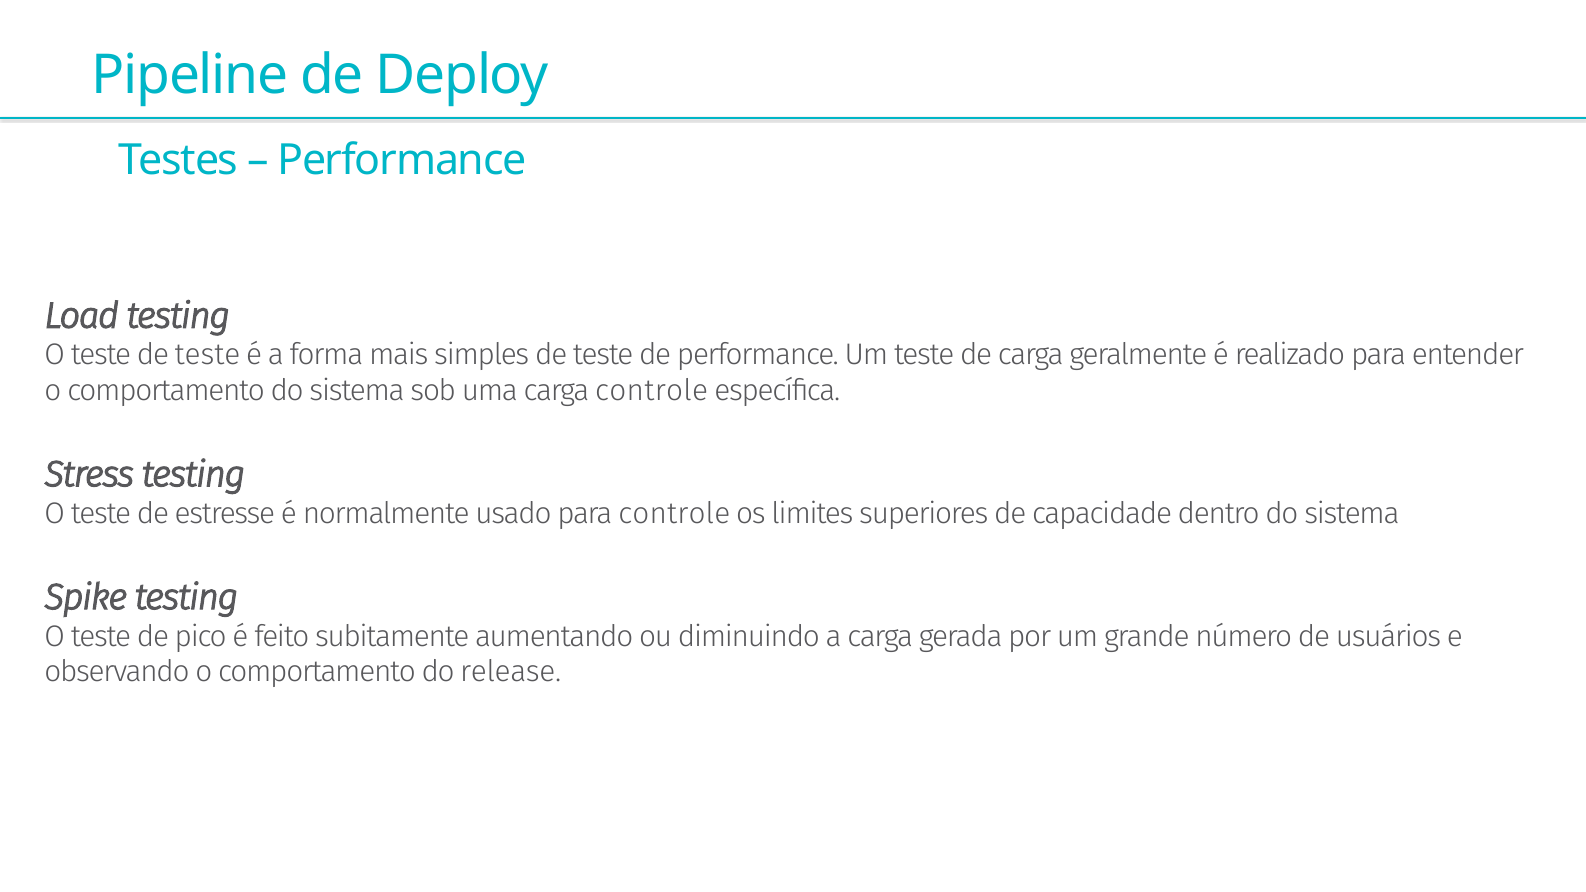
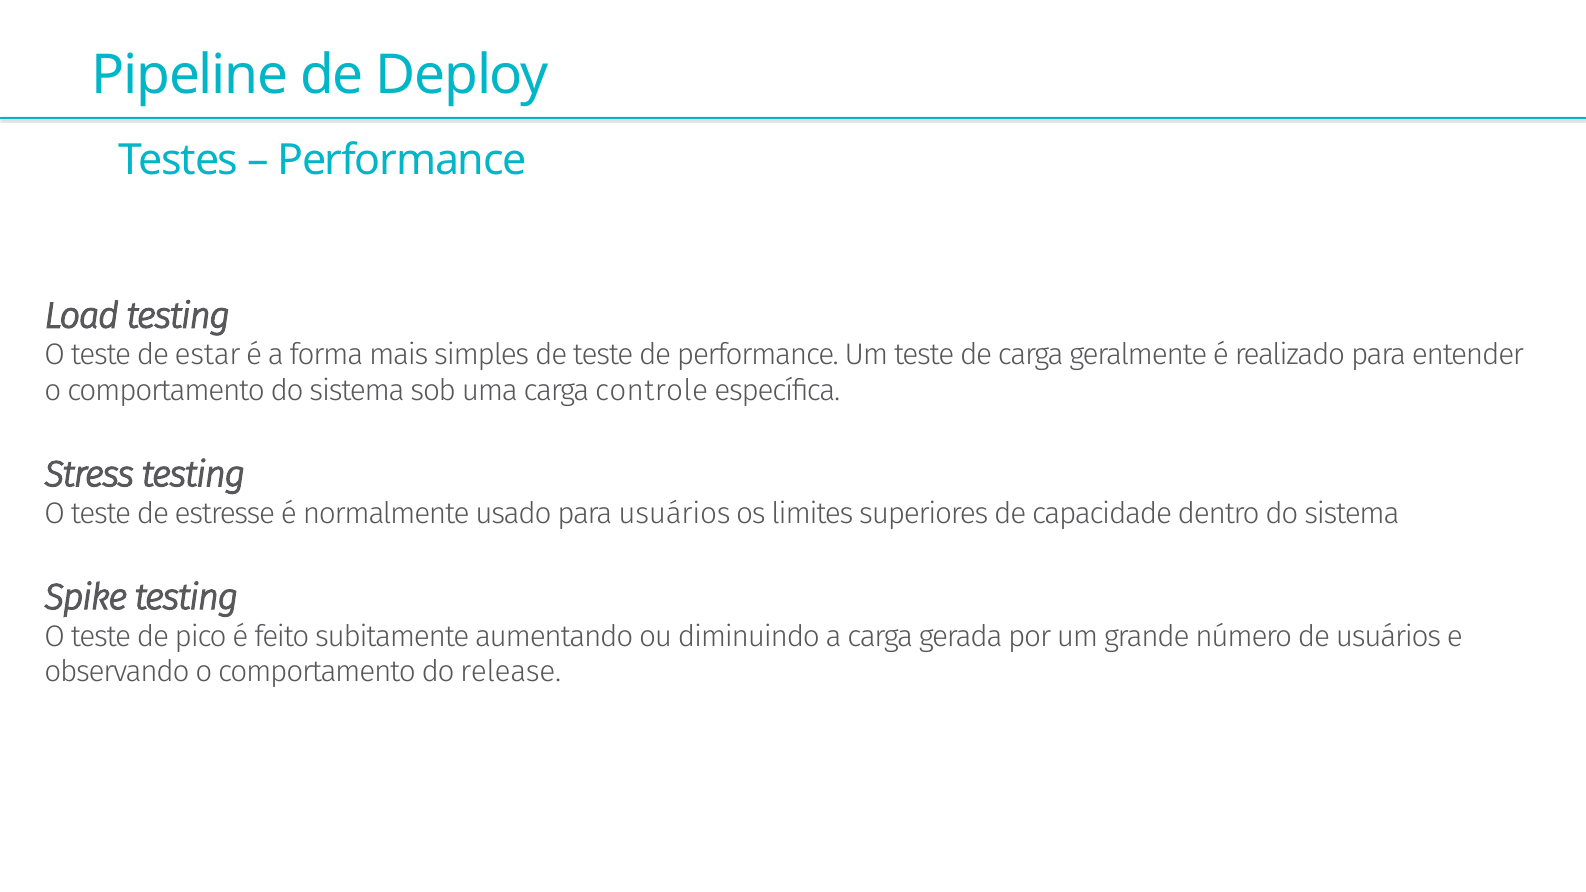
teste de teste: teste -> estar
para controle: controle -> usuários
